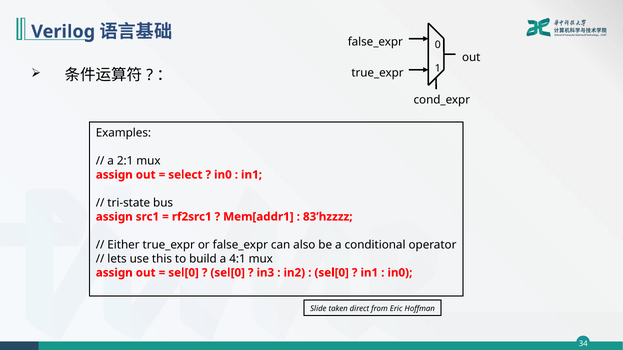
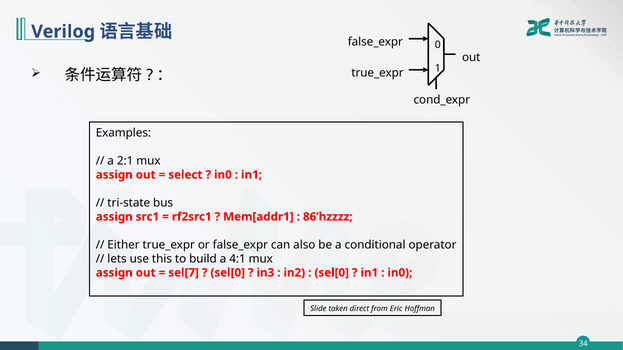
83’hzzzz: 83’hzzzz -> 86’hzzzz
sel[0 at (184, 273): sel[0 -> sel[7
